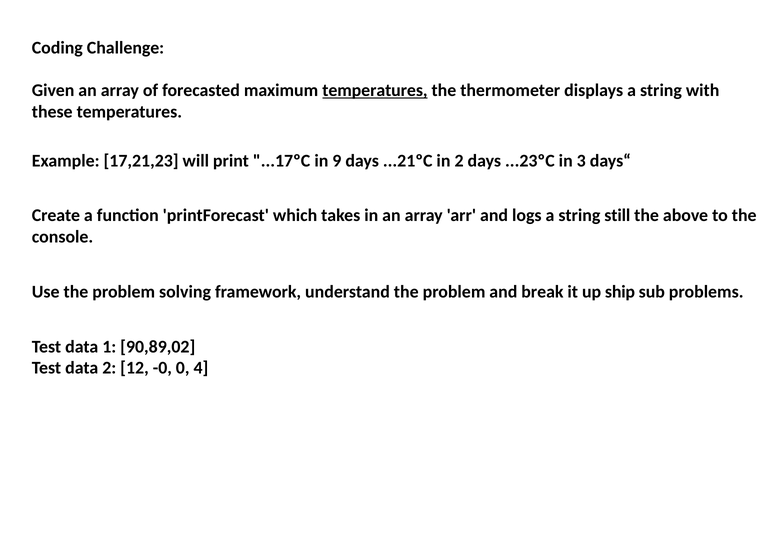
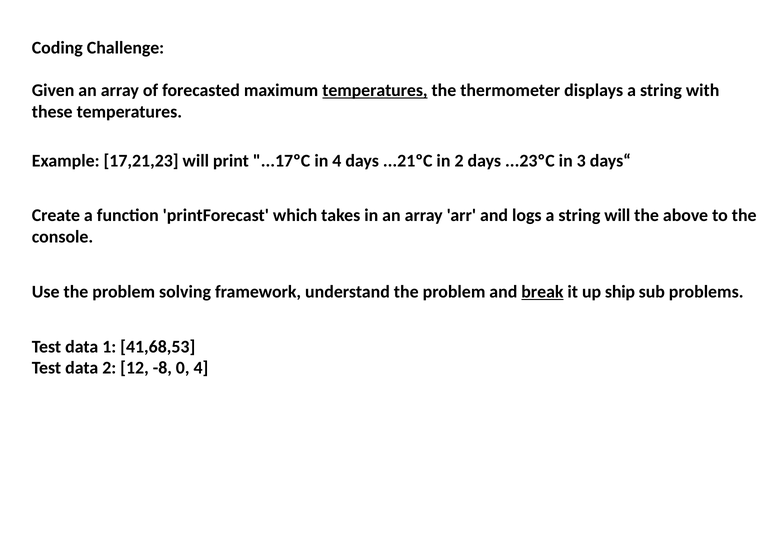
in 9: 9 -> 4
string still: still -> will
break underline: none -> present
90,89,02: 90,89,02 -> 41,68,53
-0: -0 -> -8
